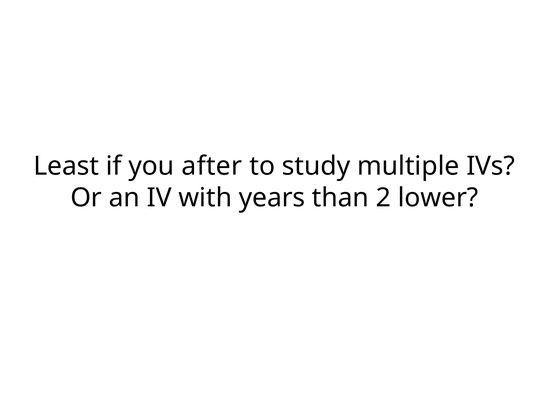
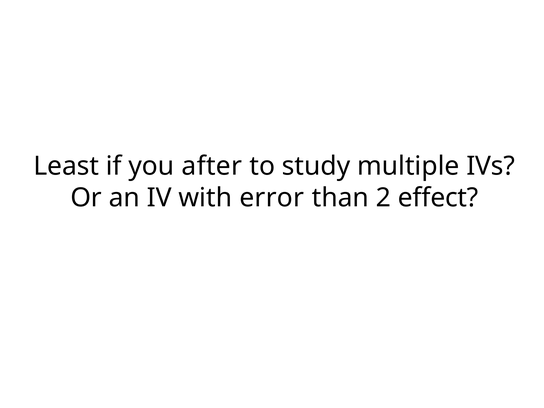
years: years -> error
lower: lower -> effect
